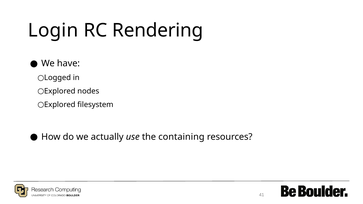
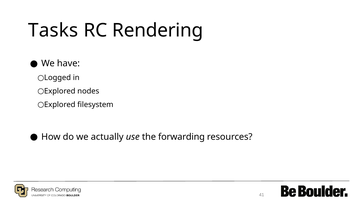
Login: Login -> Tasks
containing: containing -> forwarding
